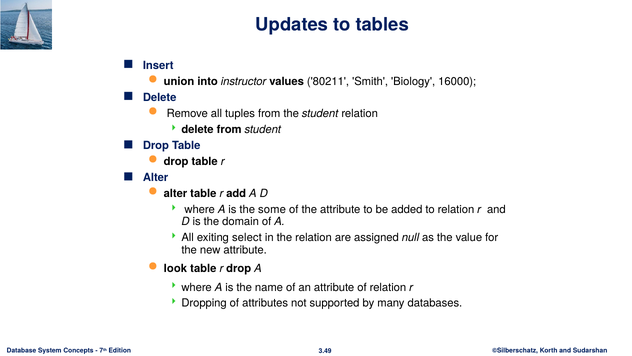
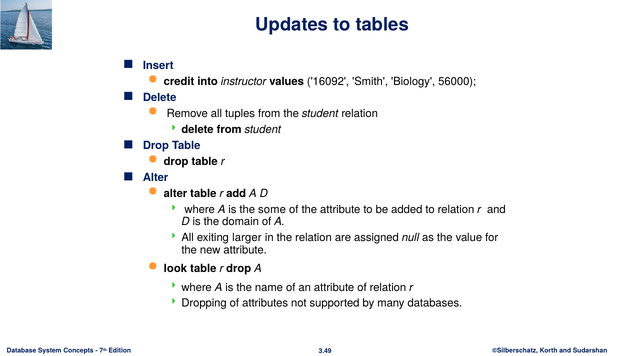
union: union -> credit
80211: 80211 -> 16092
16000: 16000 -> 56000
select: select -> larger
